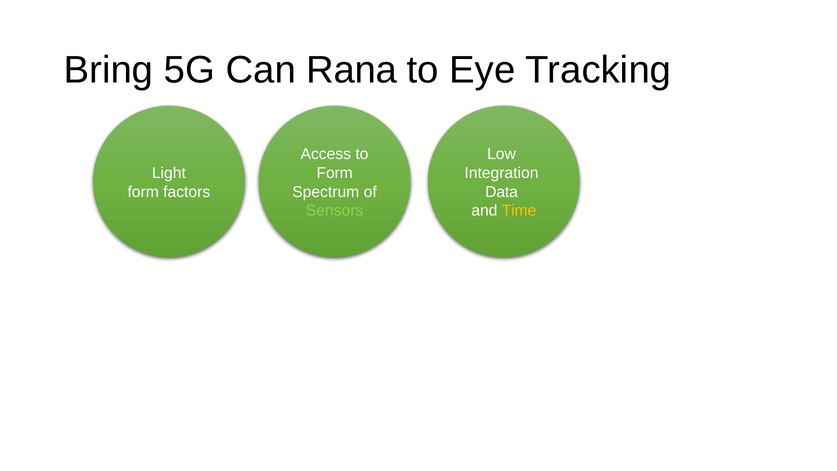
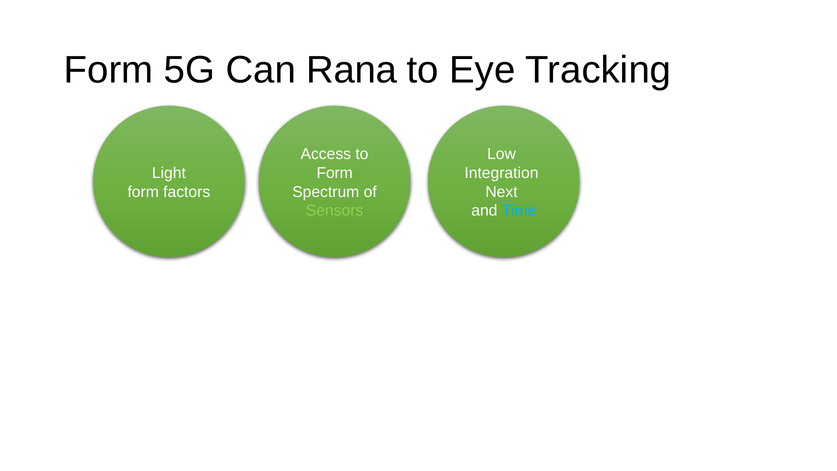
Bring at (109, 70): Bring -> Form
Data: Data -> Next
Time colour: yellow -> light blue
